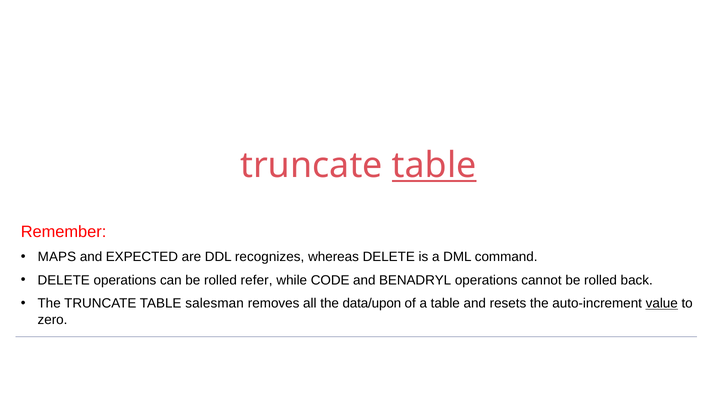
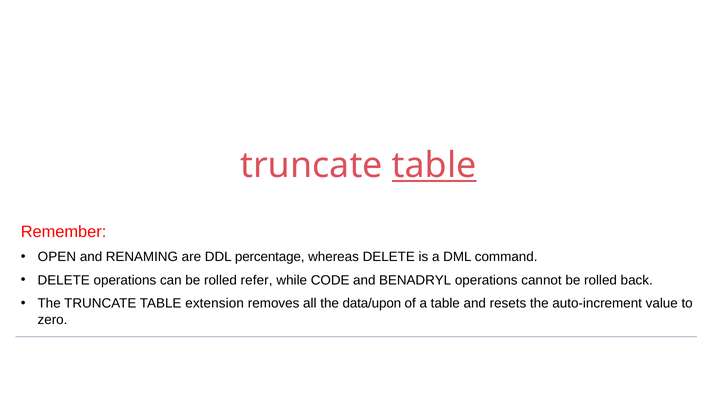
MAPS: MAPS -> OPEN
EXPECTED: EXPECTED -> RENAMING
recognizes: recognizes -> percentage
salesman: salesman -> extension
value underline: present -> none
